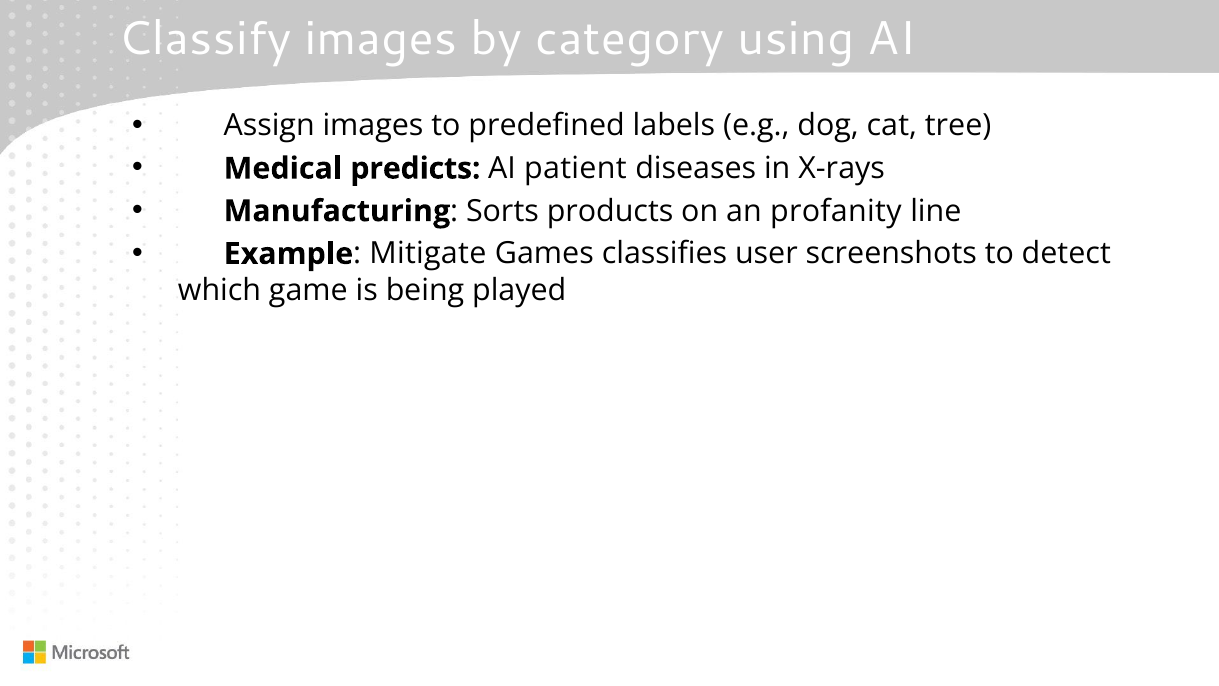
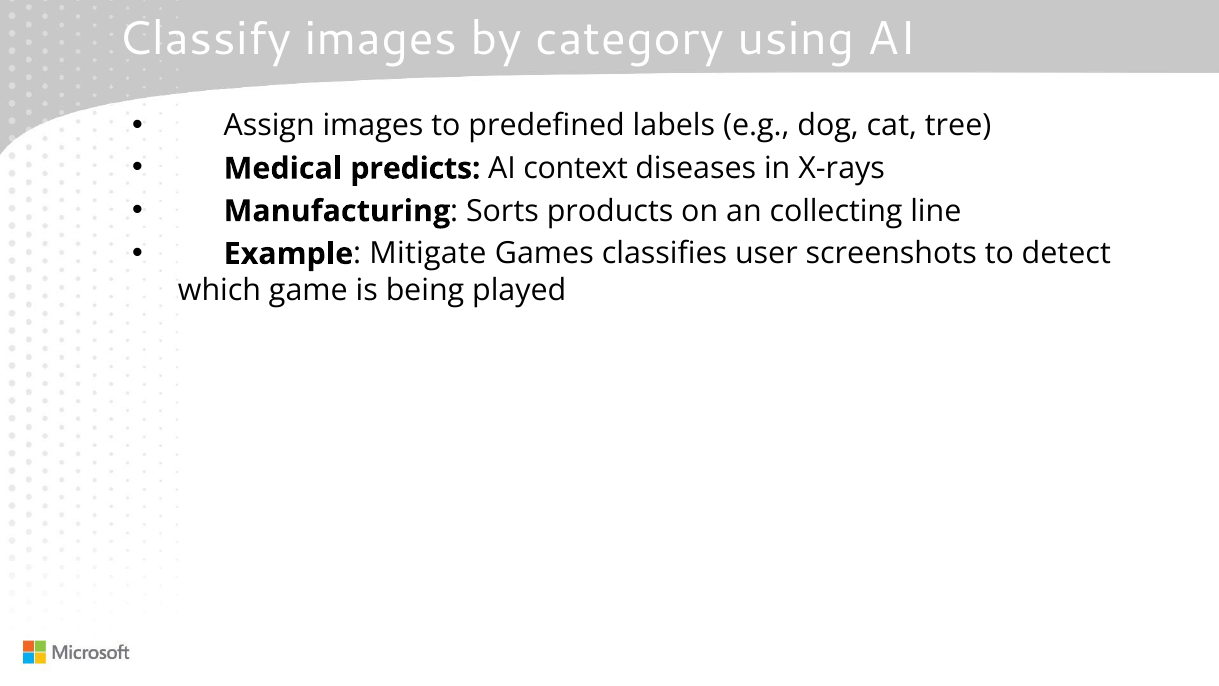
patient: patient -> context
profanity: profanity -> collecting
